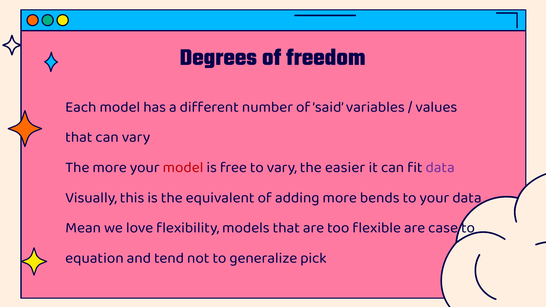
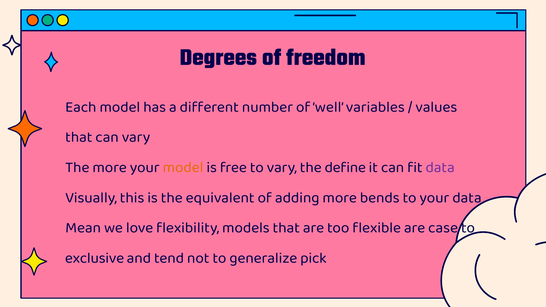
said: said -> well
model at (183, 167) colour: red -> orange
easier: easier -> define
equation: equation -> exclusive
